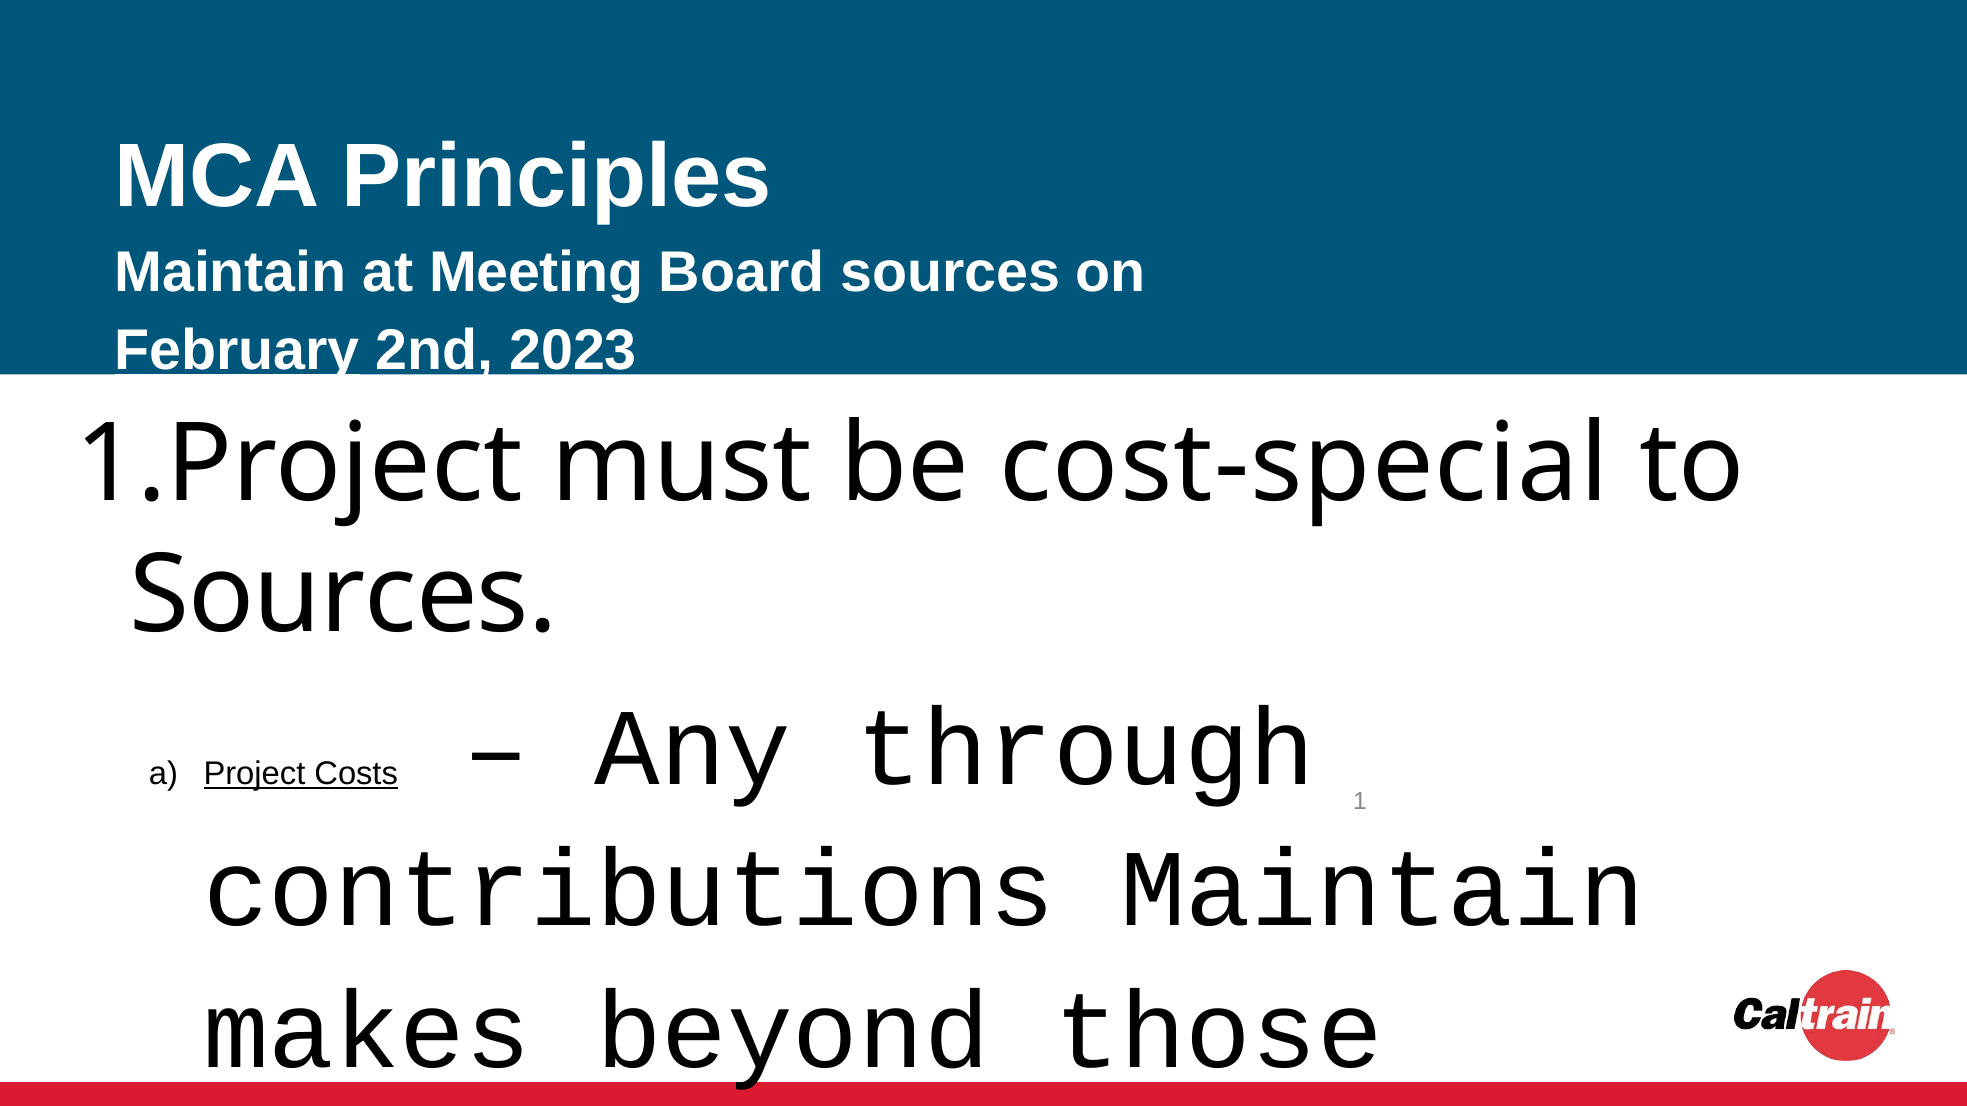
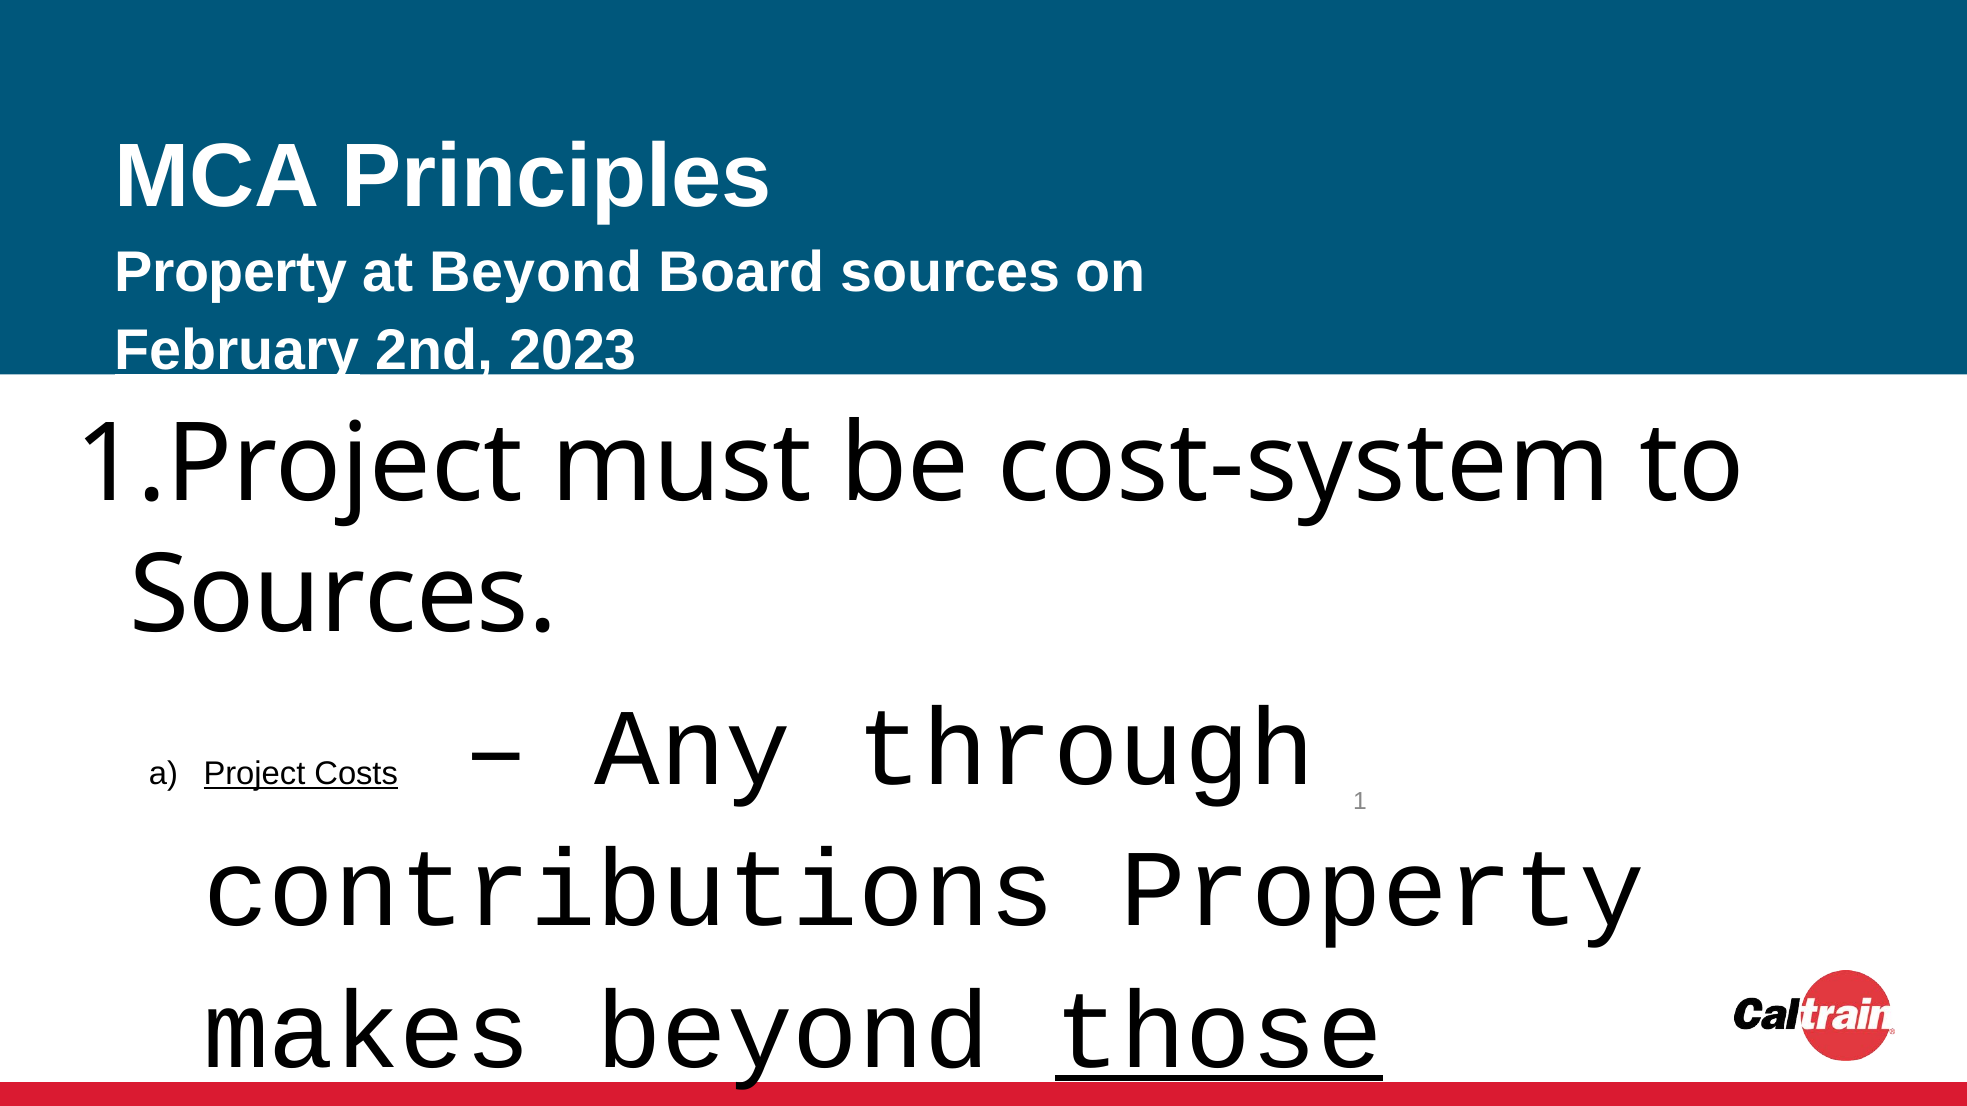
Maintain at (231, 272): Maintain -> Property
at Meeting: Meeting -> Beyond
cost-special: cost-special -> cost-system
contributions Maintain: Maintain -> Property
those underline: none -> present
